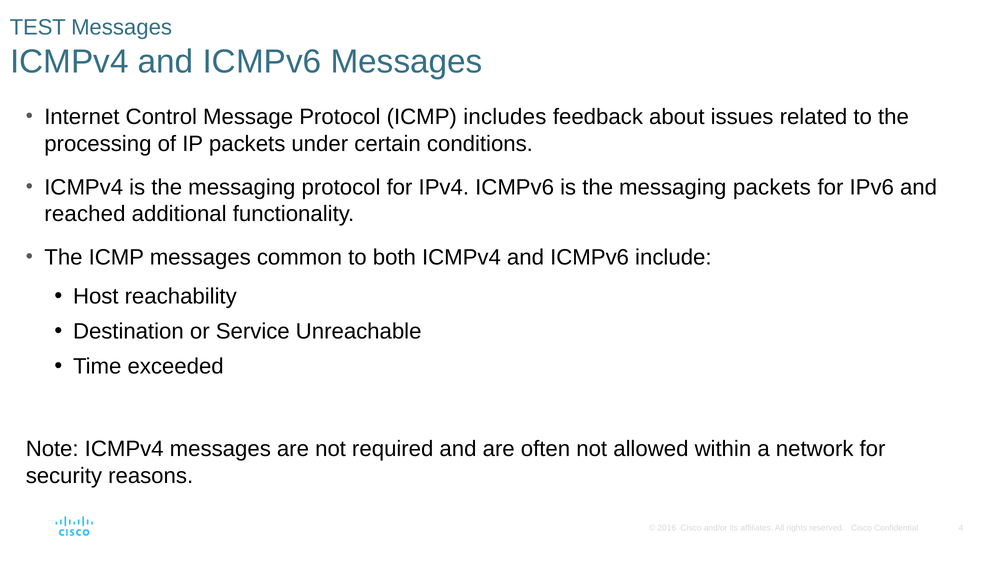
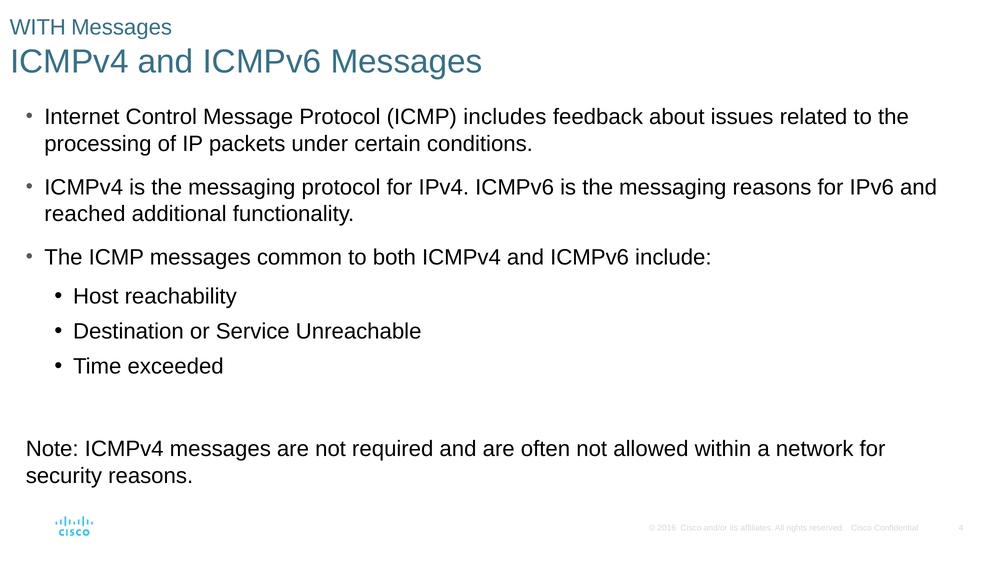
TEST: TEST -> WITH
messaging packets: packets -> reasons
